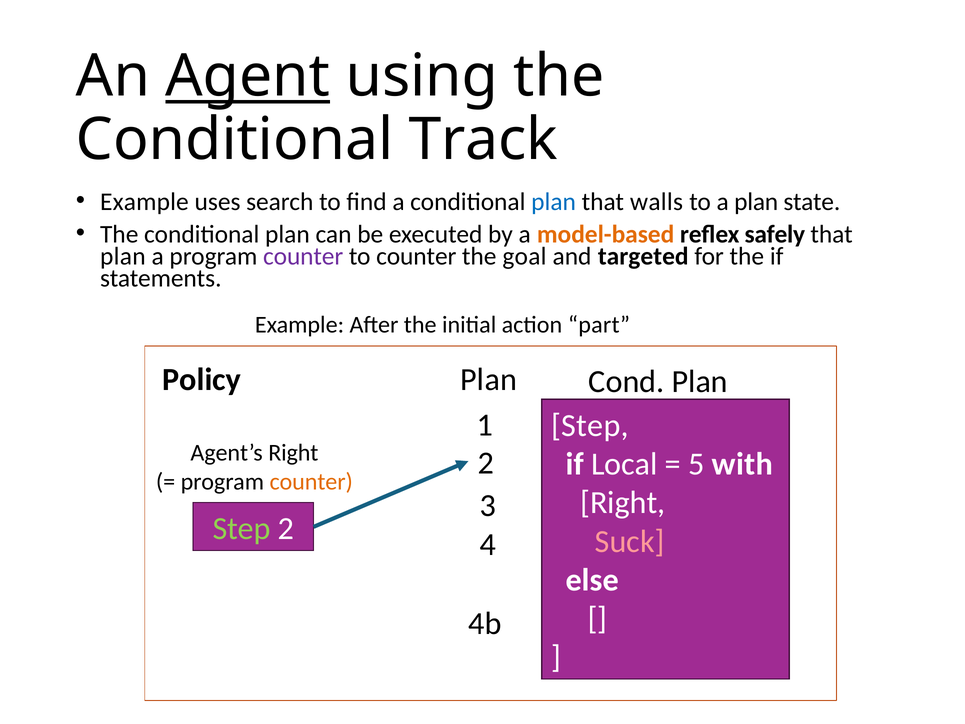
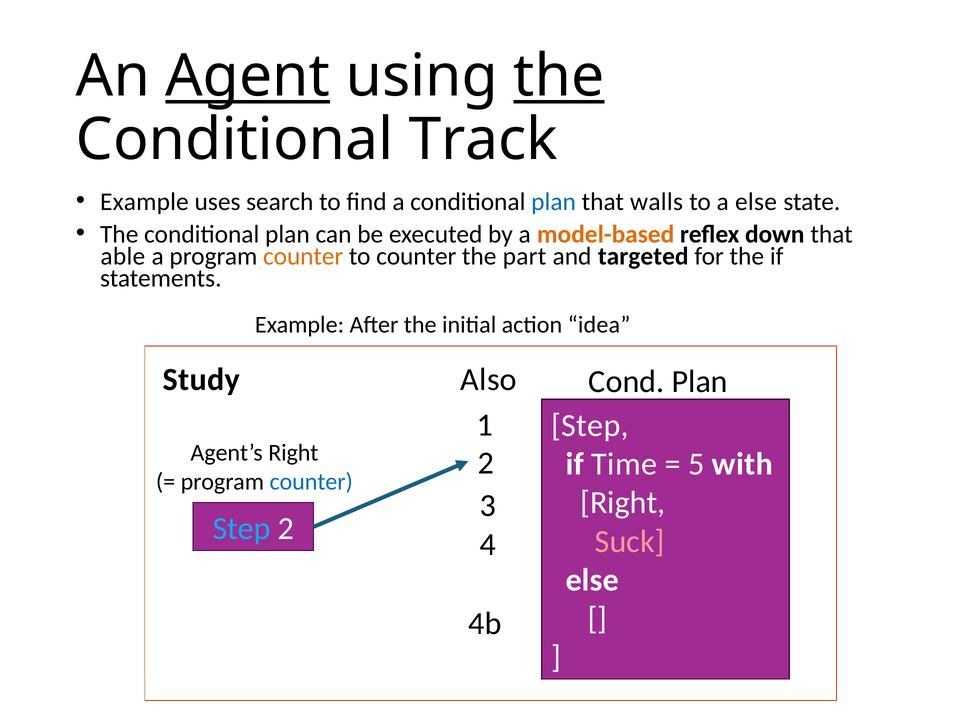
the at (559, 76) underline: none -> present
a plan: plan -> else
safely: safely -> down
plan at (123, 256): plan -> able
counter at (303, 256) colour: purple -> orange
goal: goal -> part
part: part -> idea
Policy: Policy -> Study
Plan at (489, 380): Plan -> Also
Local: Local -> Time
counter at (311, 481) colour: orange -> blue
Step at (242, 529) colour: light green -> light blue
